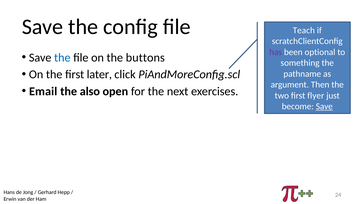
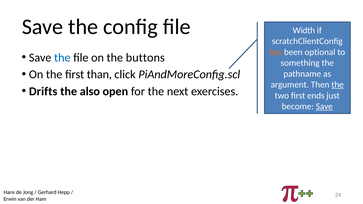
Teach: Teach -> Width
has colour: purple -> orange
later: later -> than
the at (338, 85) underline: none -> present
Email: Email -> Drifts
flyer: flyer -> ends
